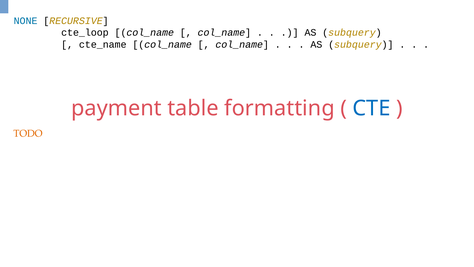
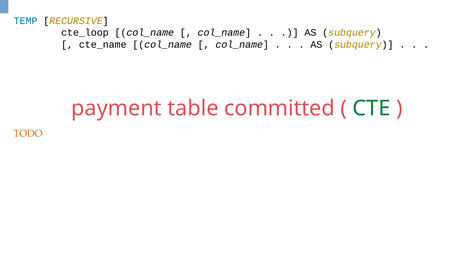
NONE: NONE -> TEMP
formatting: formatting -> committed
CTE colour: blue -> green
